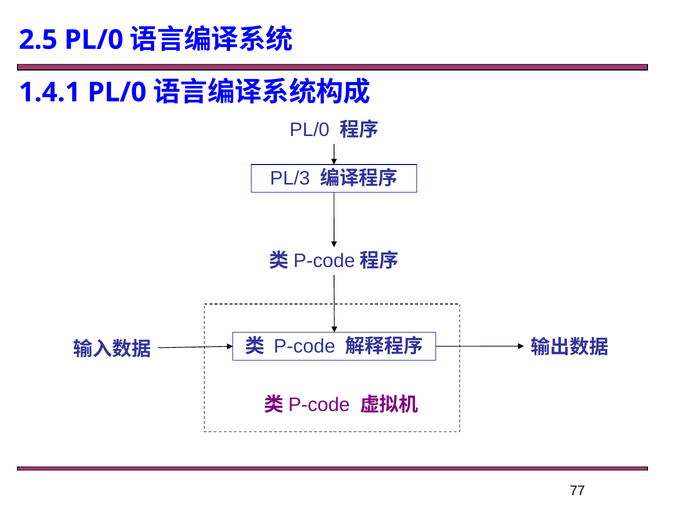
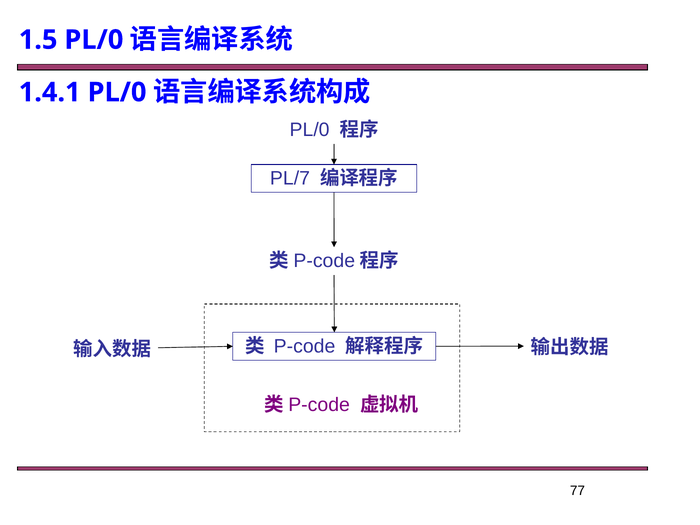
2.5: 2.5 -> 1.5
PL/3: PL/3 -> PL/7
